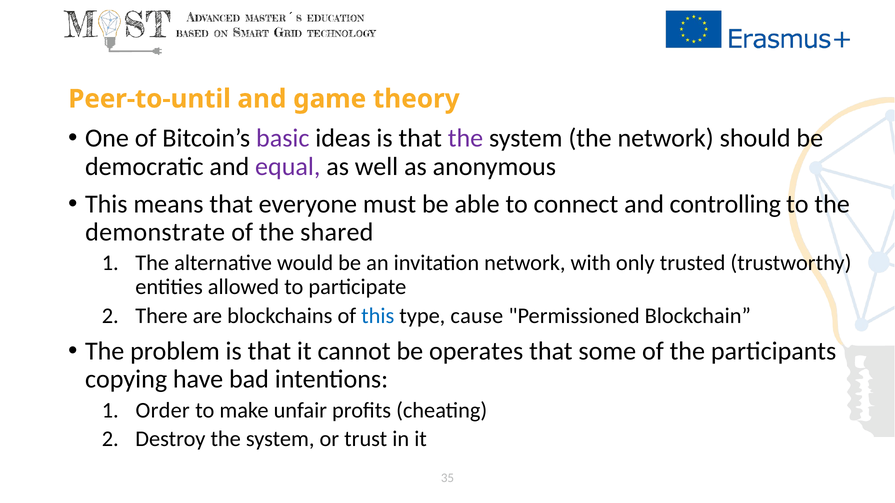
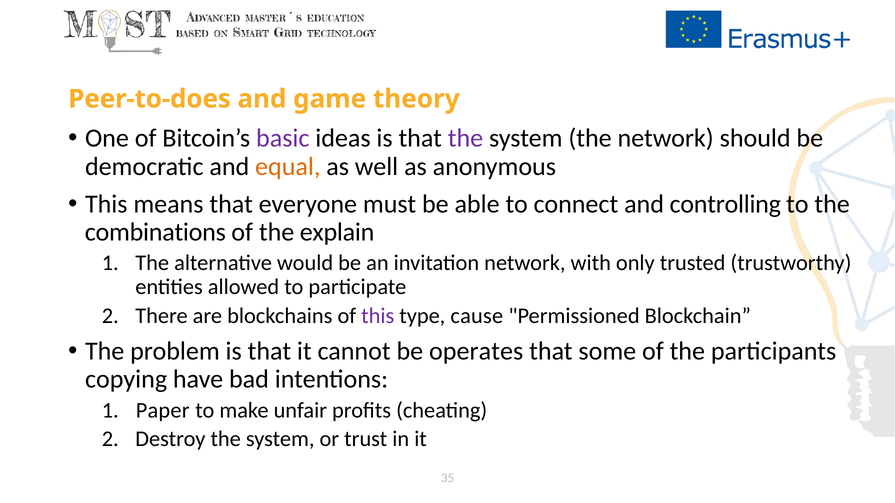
Peer-to-until: Peer-to-until -> Peer-to-does
equal colour: purple -> orange
demonstrate: demonstrate -> combinations
shared: shared -> explain
this at (378, 316) colour: blue -> purple
Order: Order -> Paper
